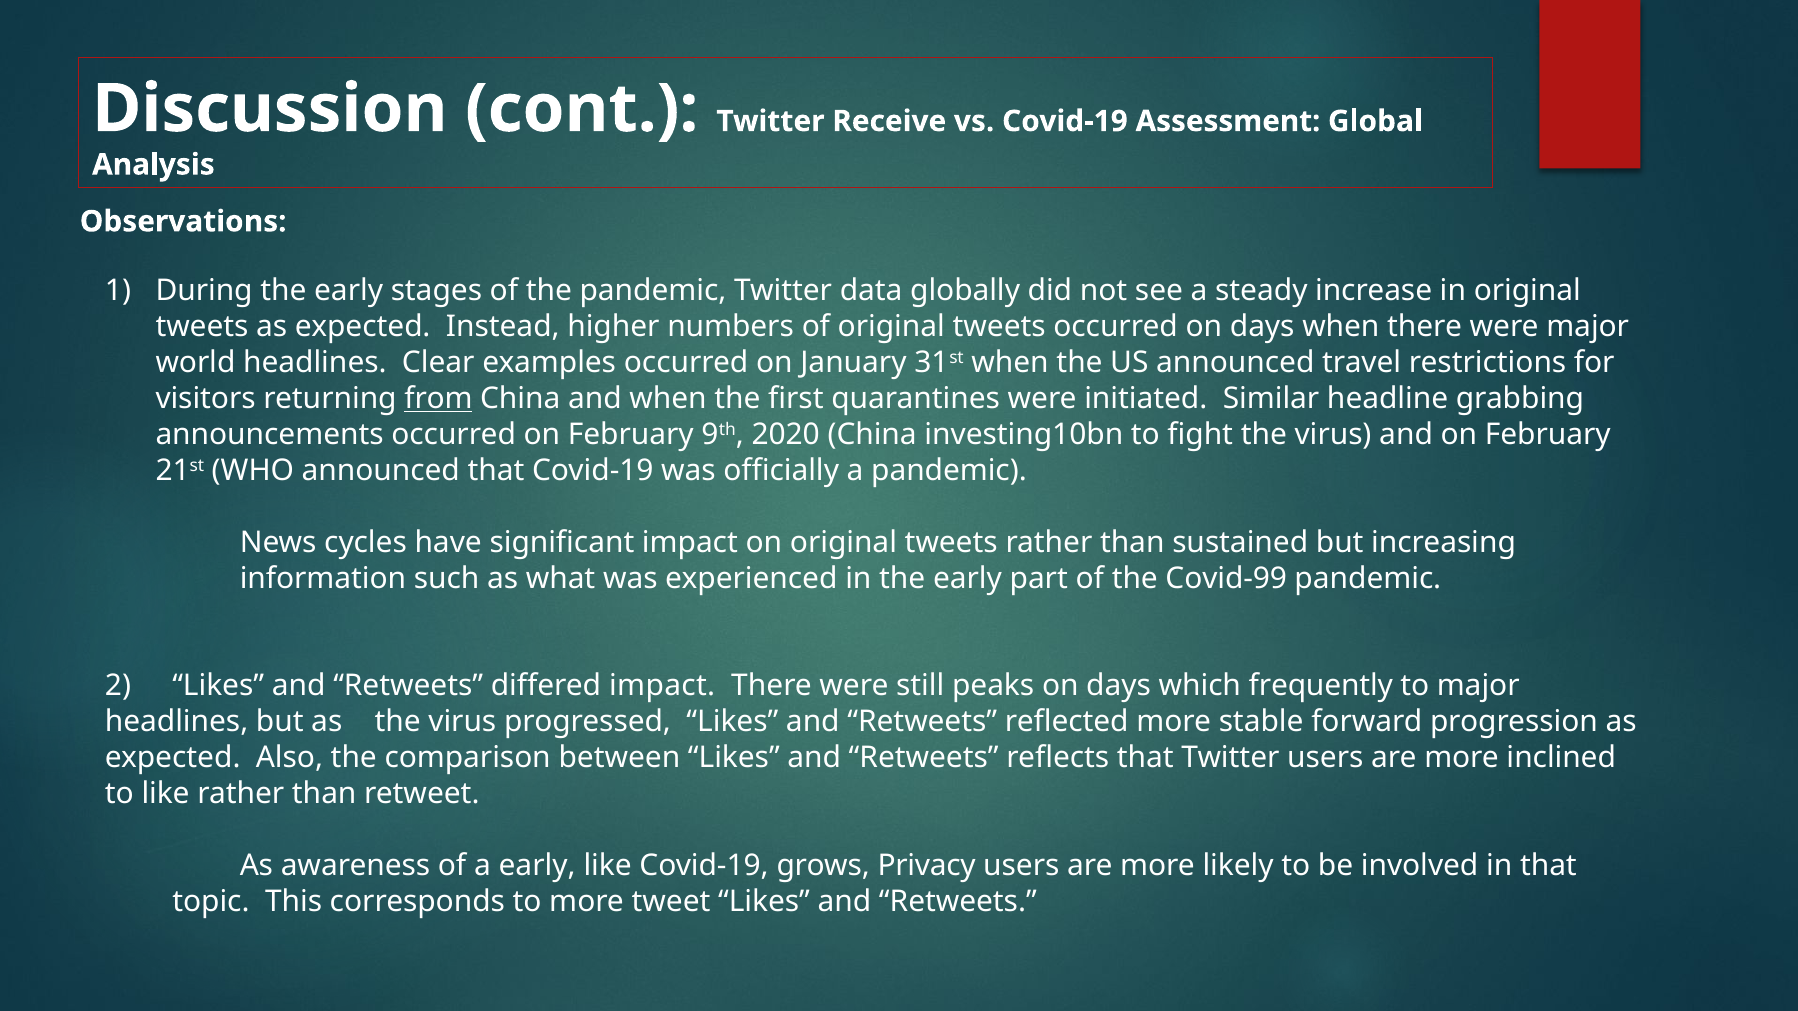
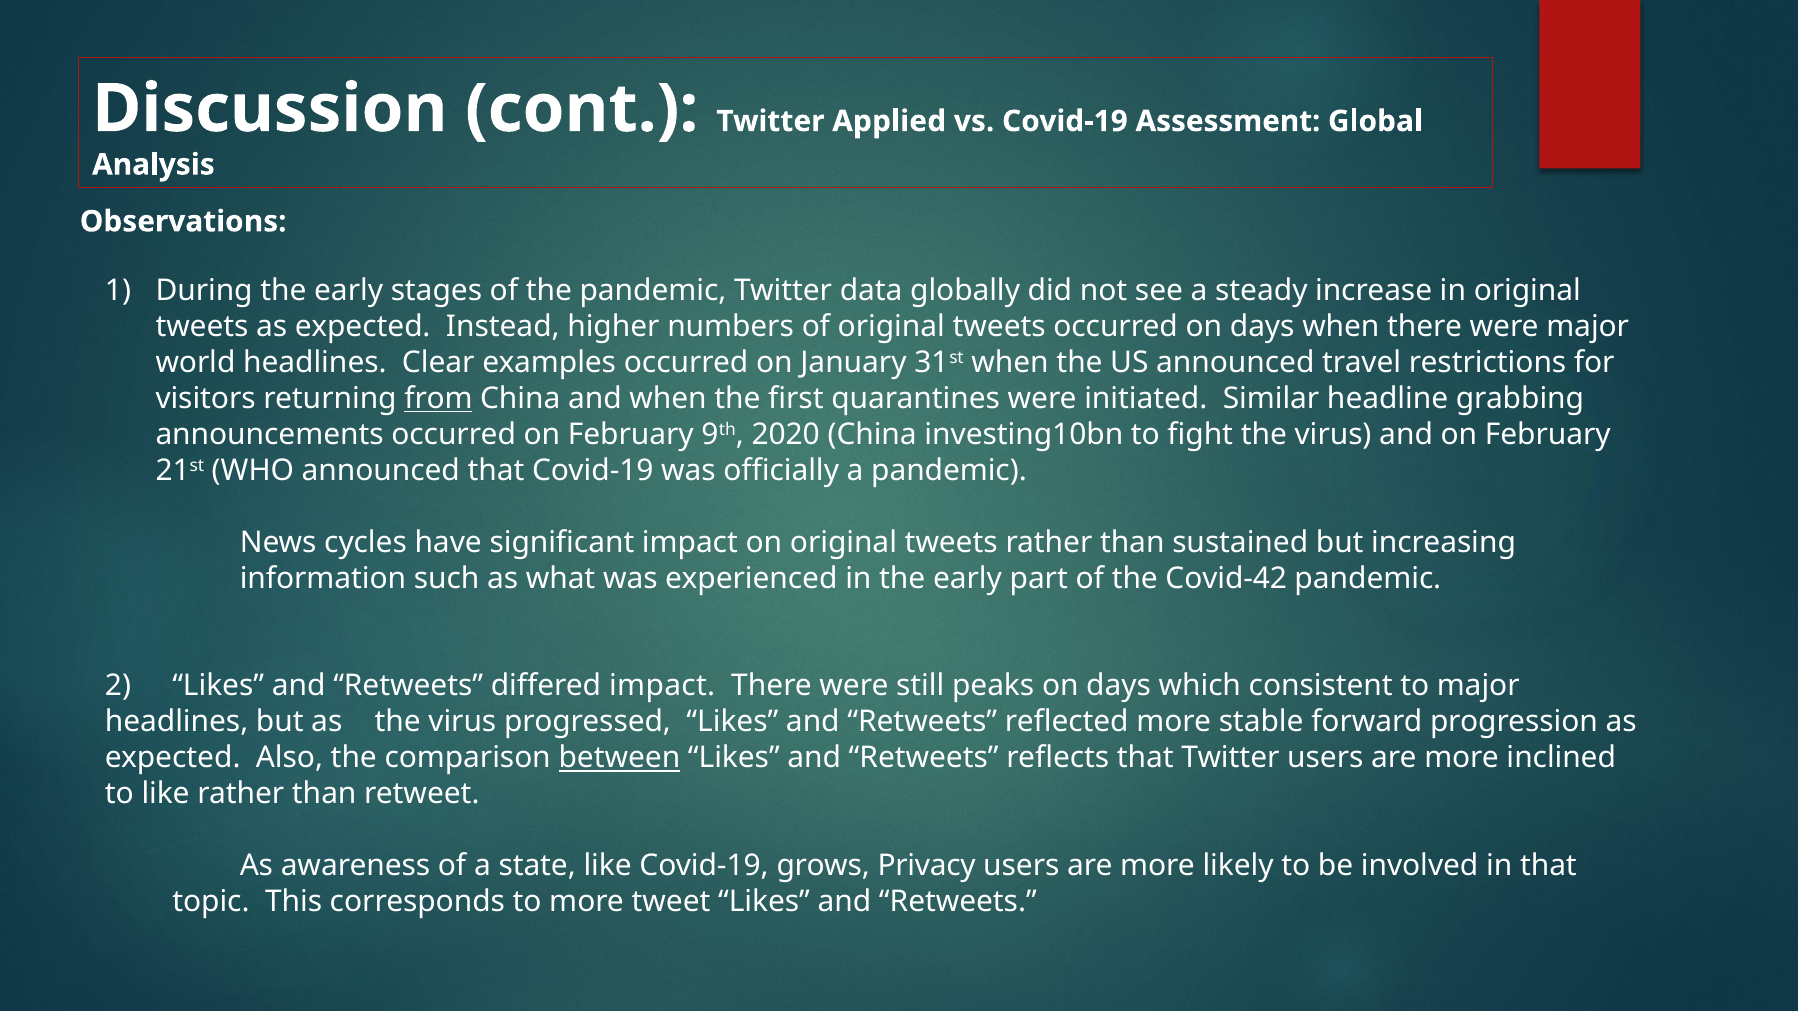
Receive: Receive -> Applied
Covid-99: Covid-99 -> Covid-42
frequently: frequently -> consistent
between underline: none -> present
a early: early -> state
